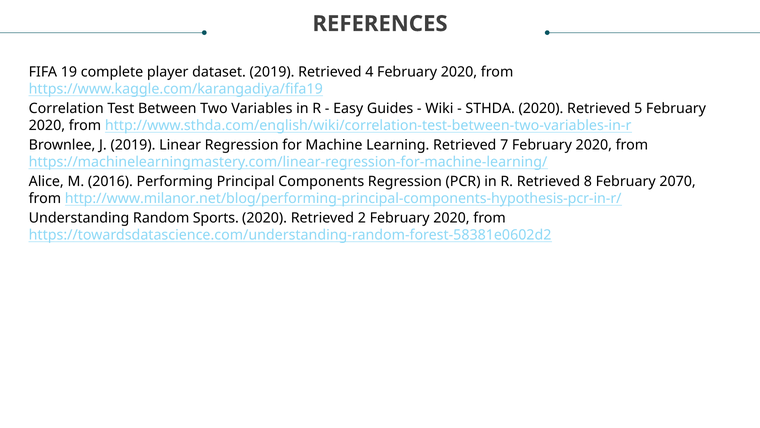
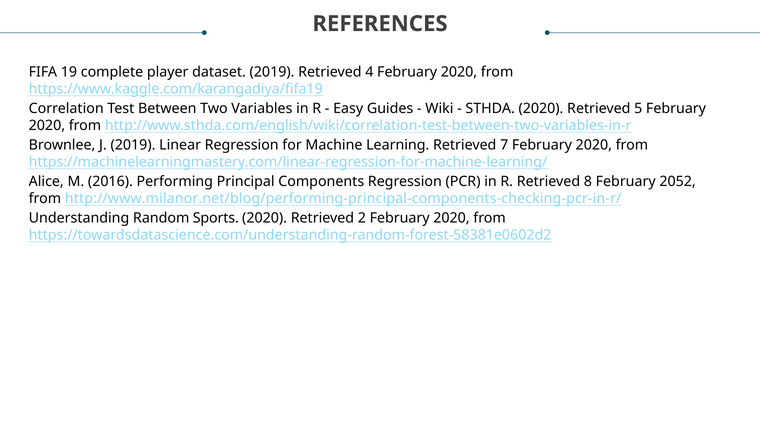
2070: 2070 -> 2052
http://www.milanor.net/blog/performing-principal-components-hypothesis-pcr-in-r/: http://www.milanor.net/blog/performing-principal-components-hypothesis-pcr-in-r/ -> http://www.milanor.net/blog/performing-principal-components-checking-pcr-in-r/
